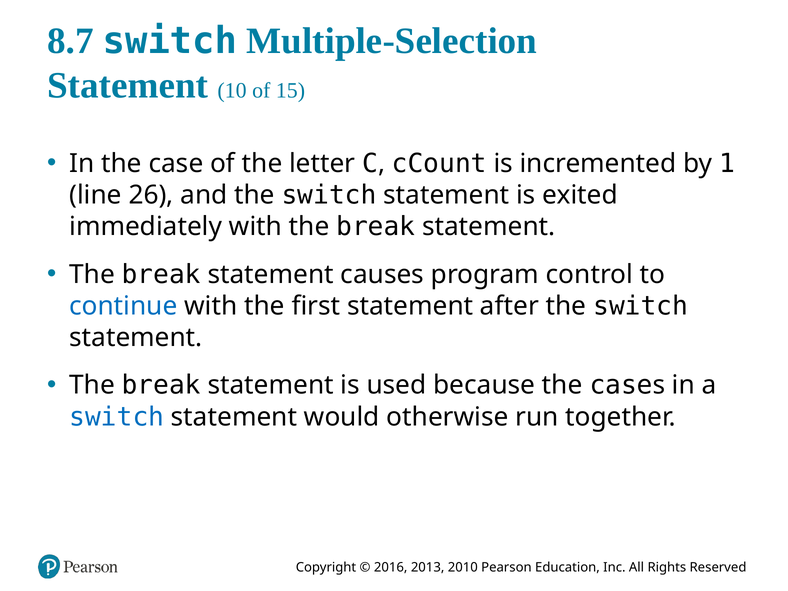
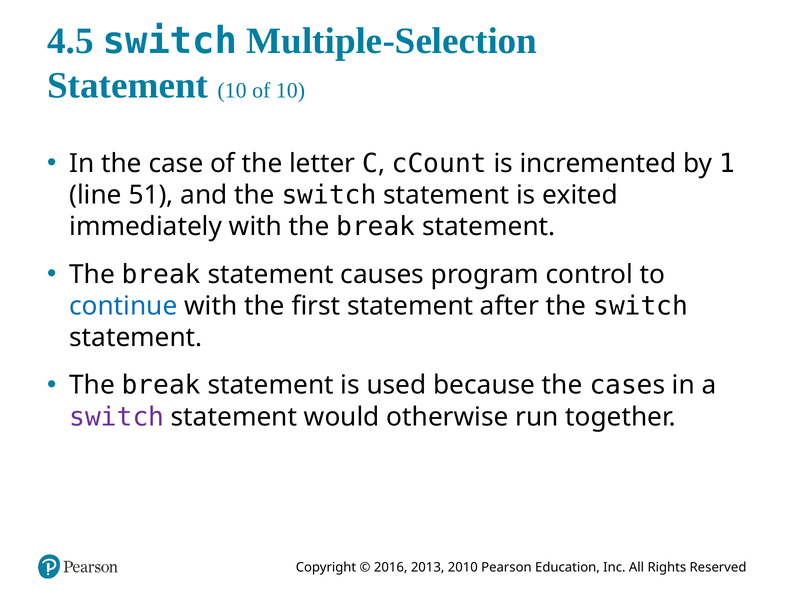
8.7: 8.7 -> 4.5
of 15: 15 -> 10
26: 26 -> 51
switch at (117, 417) colour: blue -> purple
